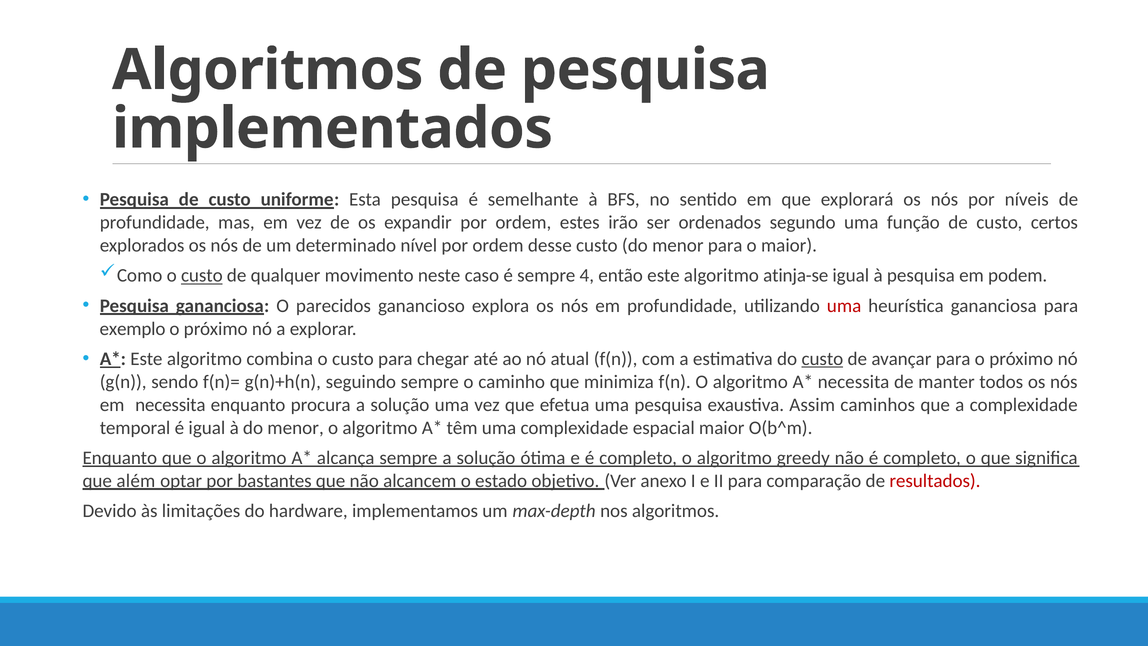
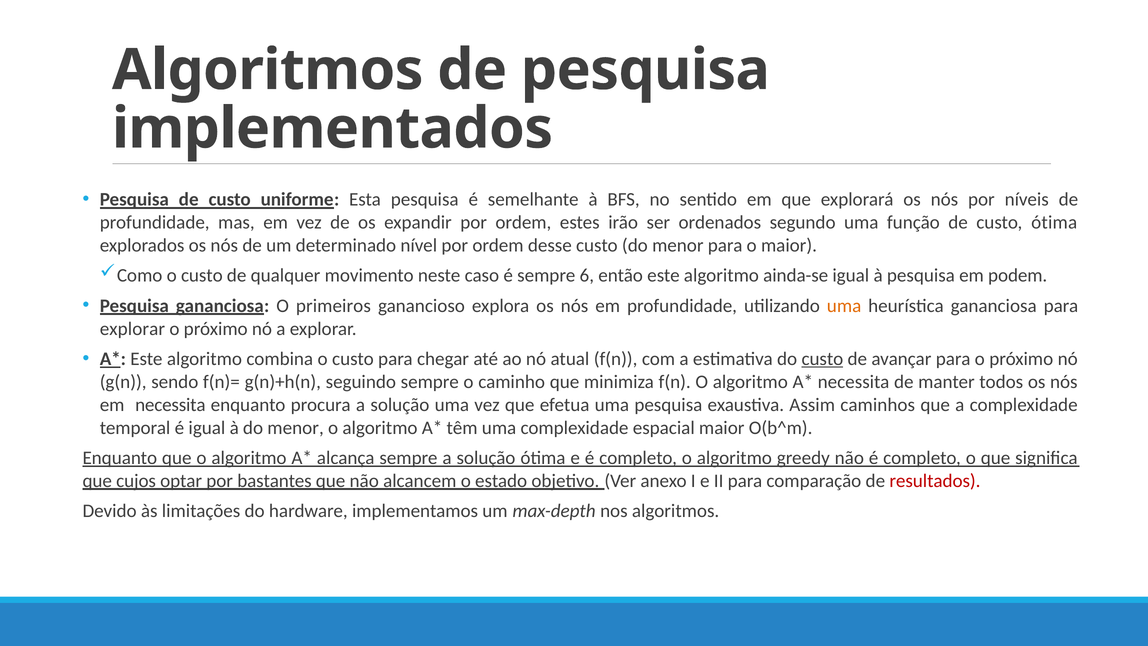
custo certos: certos -> ótima
custo at (202, 276) underline: present -> none
4: 4 -> 6
atinja-se: atinja-se -> ainda-se
parecidos: parecidos -> primeiros
uma at (844, 306) colour: red -> orange
exemplo at (133, 329): exemplo -> explorar
além: além -> cujos
